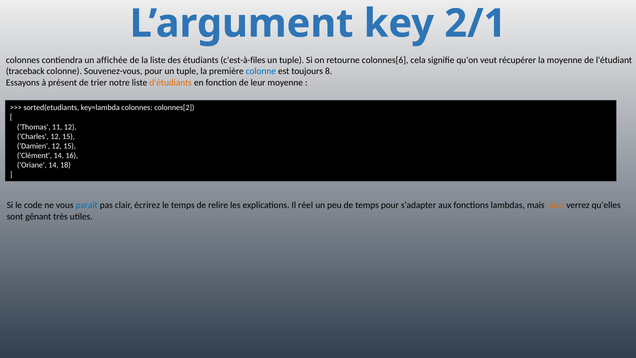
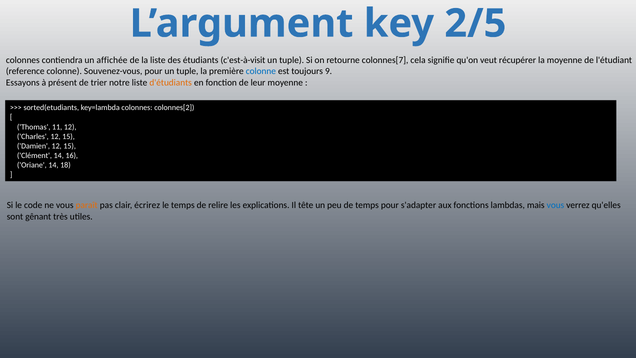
2/1: 2/1 -> 2/5
c'est-à-files: c'est-à-files -> c'est-à-visit
colonnes[6: colonnes[6 -> colonnes[7
traceback: traceback -> reference
8: 8 -> 9
paraît colour: blue -> orange
réel: réel -> tête
vous at (555, 205) colour: orange -> blue
